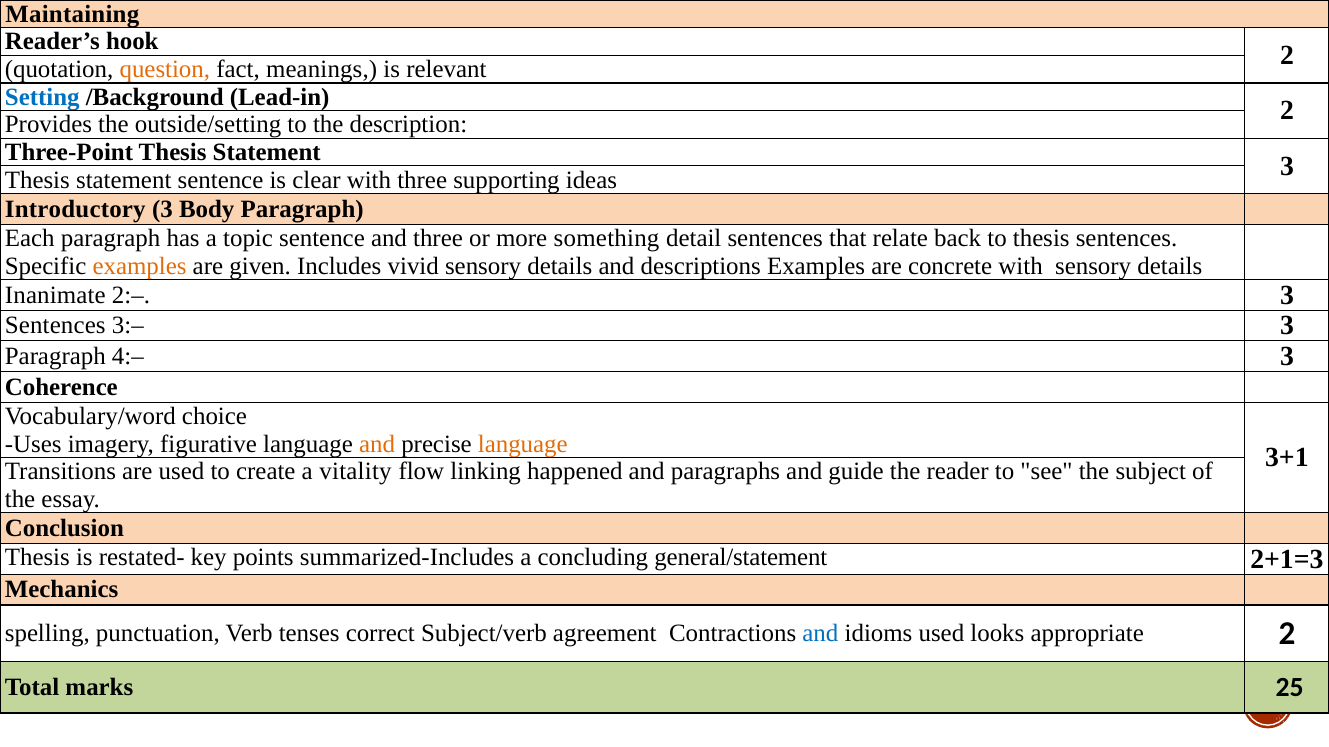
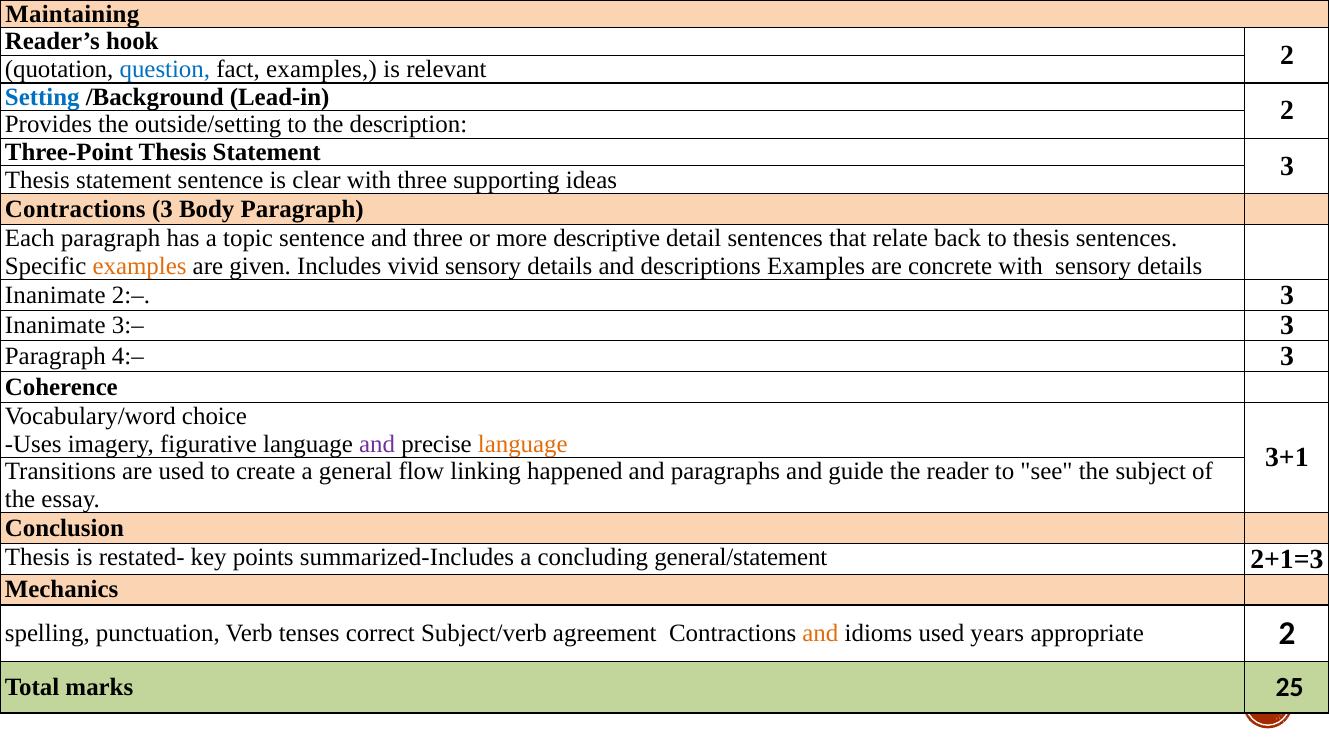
question colour: orange -> blue
fact meanings: meanings -> examples
Introductory at (75, 209): Introductory -> Contractions
something: something -> descriptive
Sentences at (55, 326): Sentences -> Inanimate
and at (377, 444) colour: orange -> purple
vitality: vitality -> general
and at (820, 634) colour: blue -> orange
looks: looks -> years
